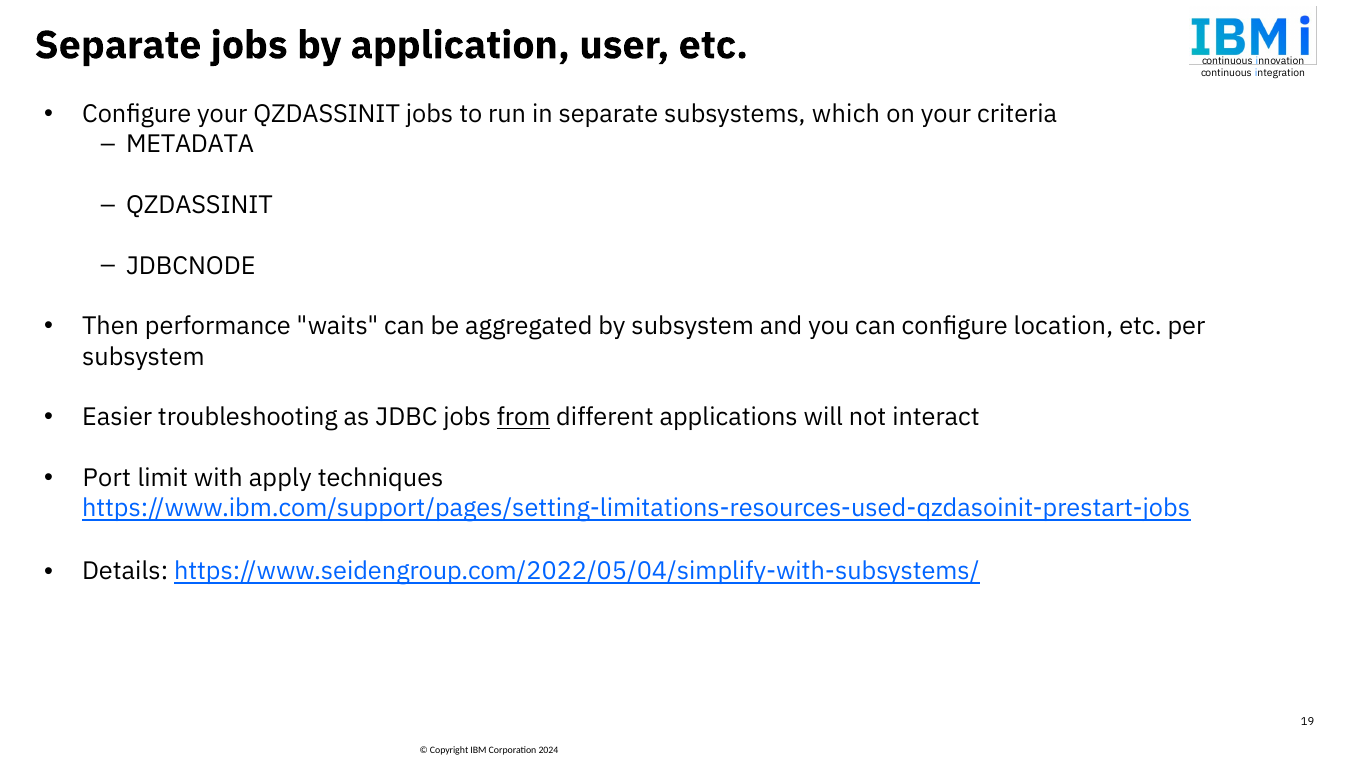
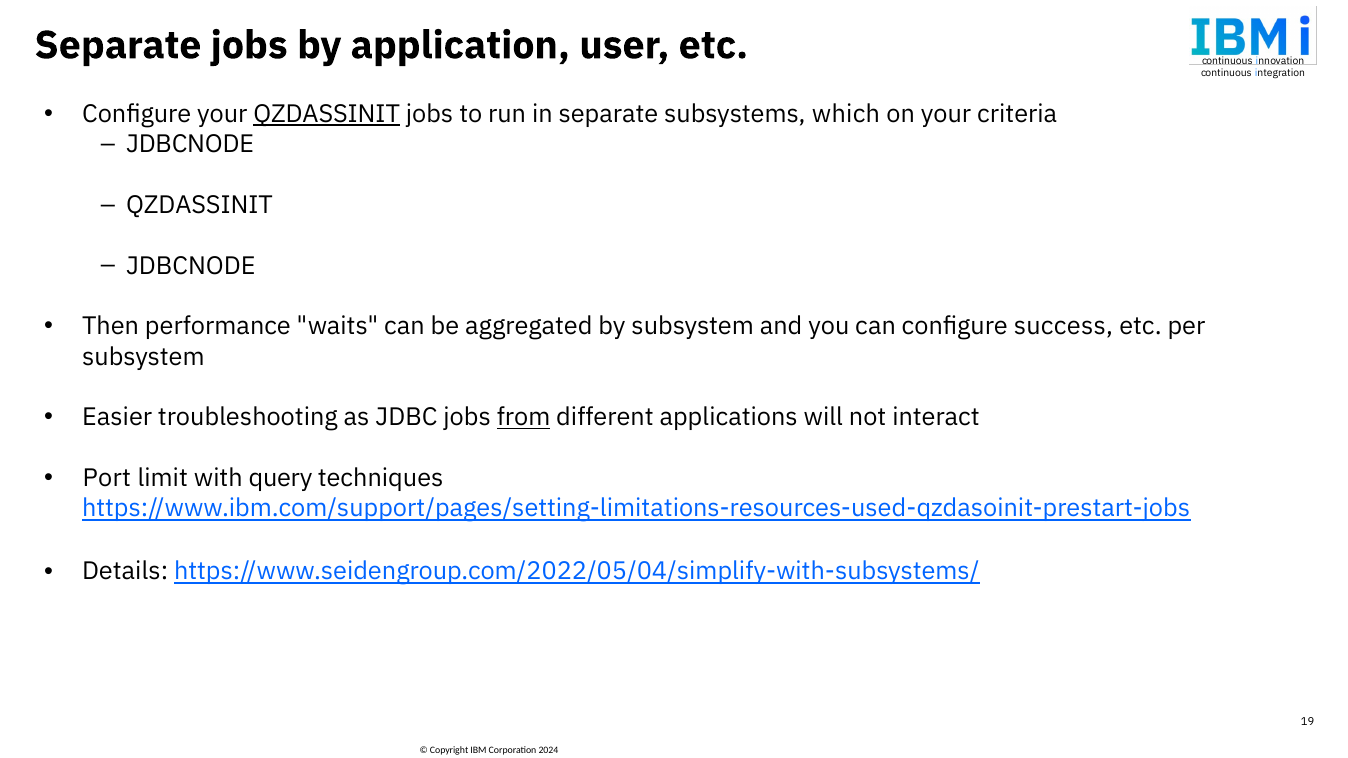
QZDASSINIT at (327, 114) underline: none -> present
METADATA at (190, 145): METADATA -> JDBCNODE
location: location -> success
apply: apply -> query
